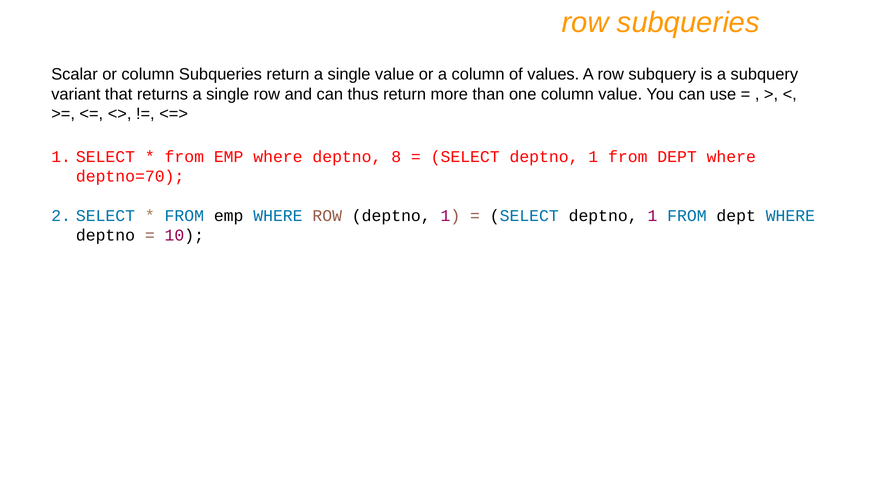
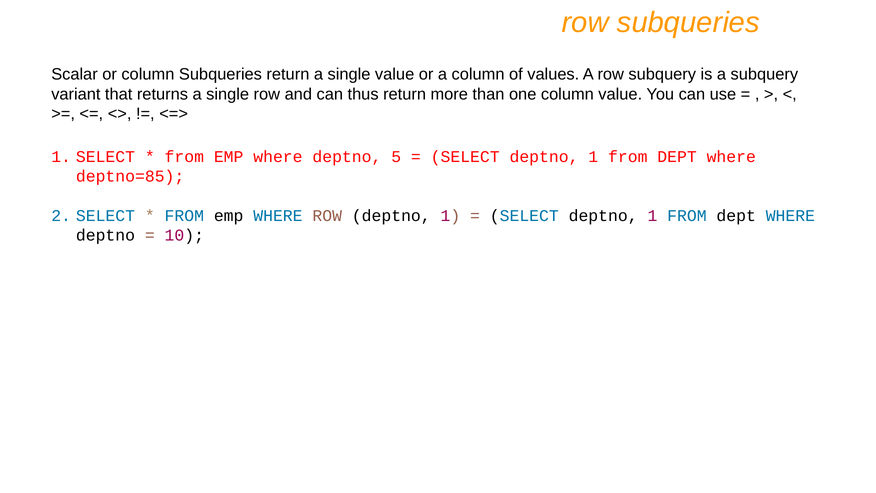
8: 8 -> 5
deptno=70: deptno=70 -> deptno=85
